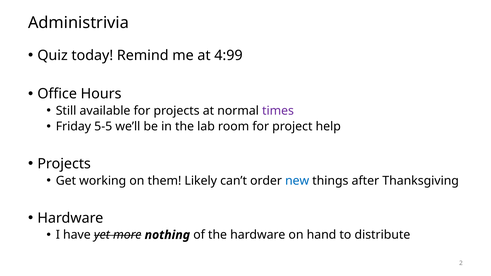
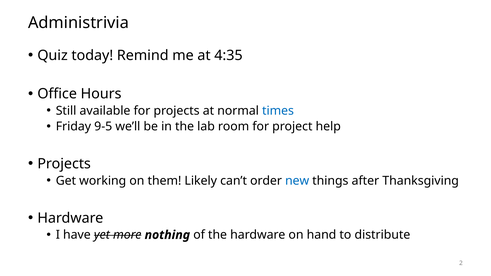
4:99: 4:99 -> 4:35
times colour: purple -> blue
5-5: 5-5 -> 9-5
